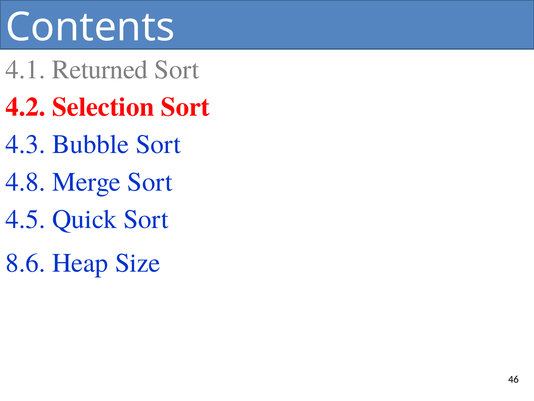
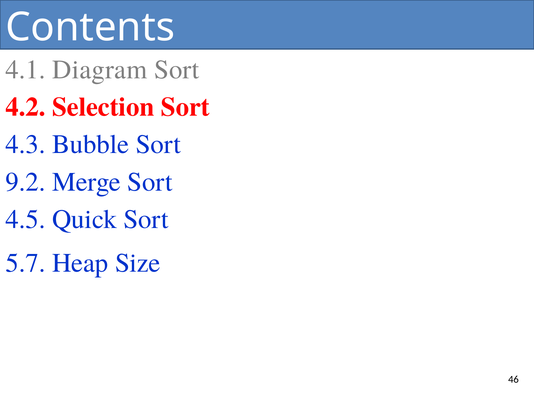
Returned: Returned -> Diagram
4.8: 4.8 -> 9.2
8.6: 8.6 -> 5.7
